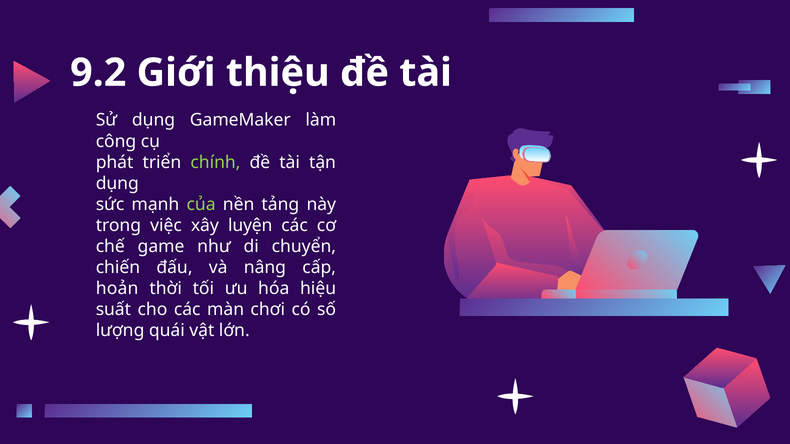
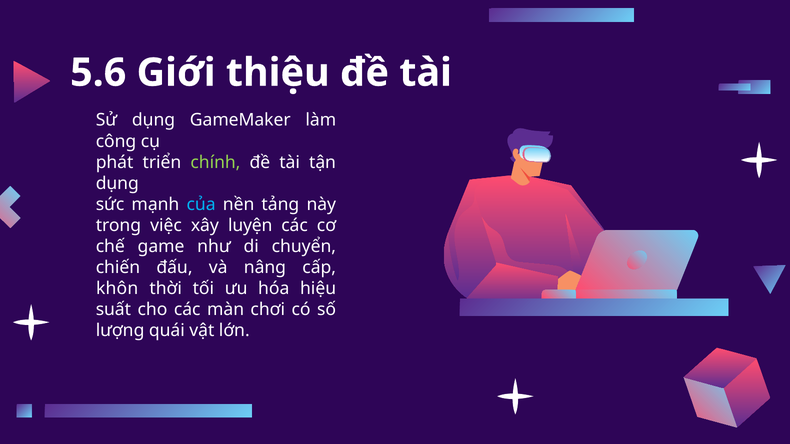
9.2: 9.2 -> 5.6
của colour: light green -> light blue
hoản: hoản -> khôn
